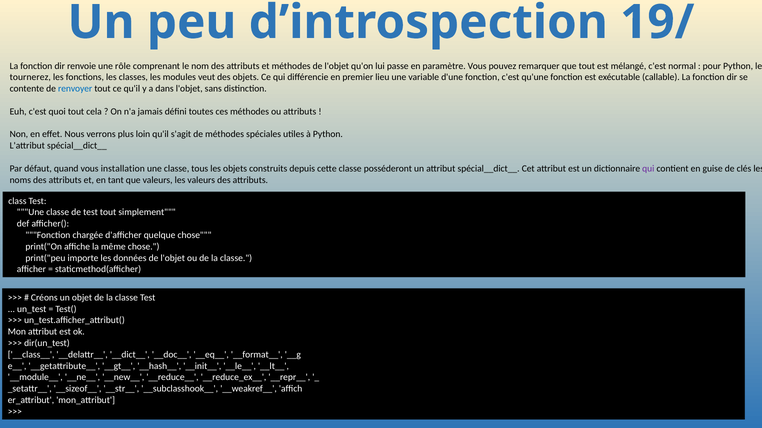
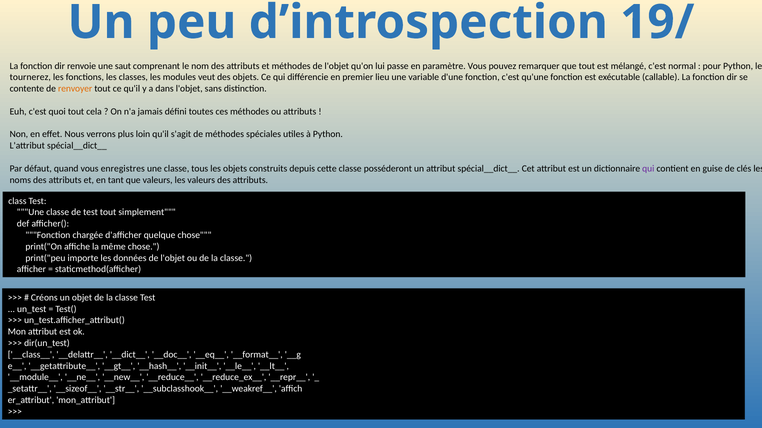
rôle: rôle -> saut
renvoyer colour: blue -> orange
installation: installation -> enregistres
